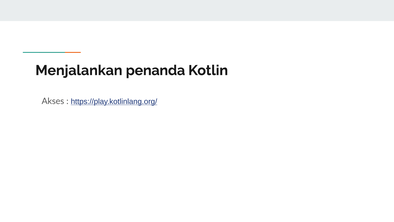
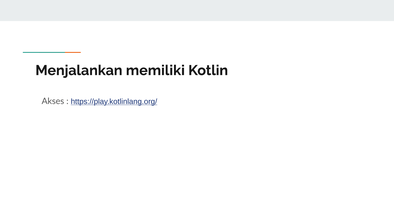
penanda: penanda -> memiliki
